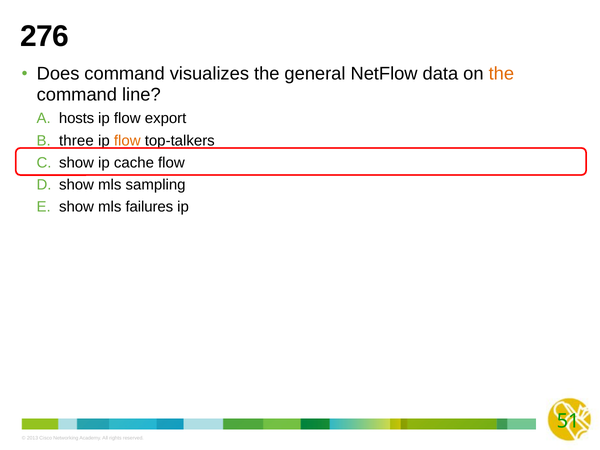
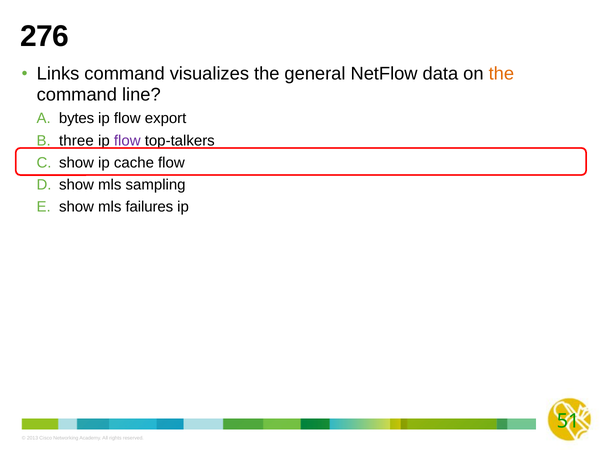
Does: Does -> Links
hosts: hosts -> bytes
flow at (127, 141) colour: orange -> purple
